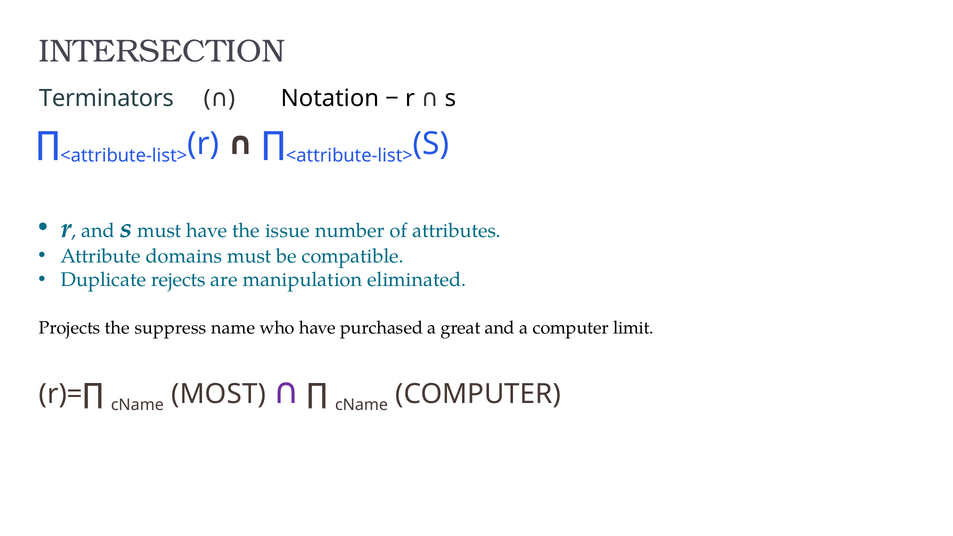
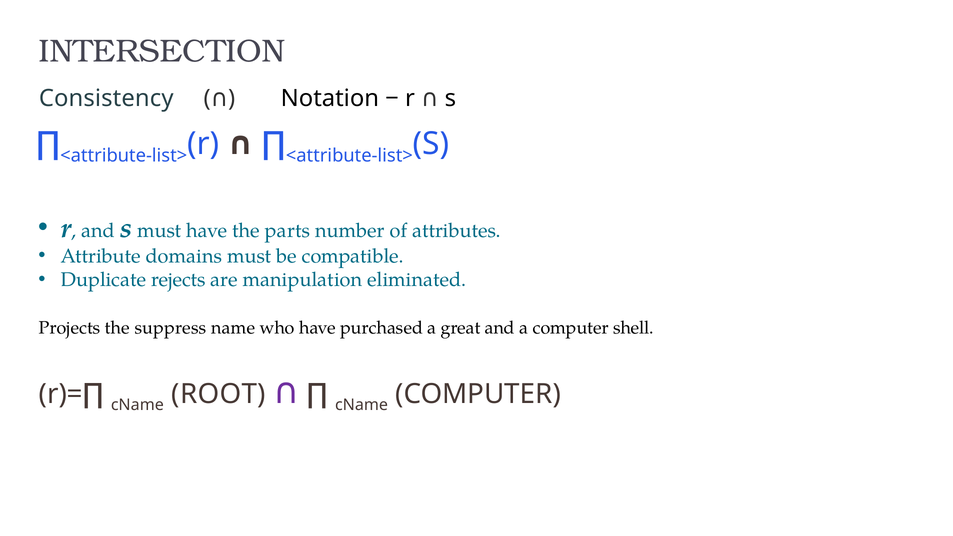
Terminators: Terminators -> Consistency
issue: issue -> parts
limit: limit -> shell
MOST: MOST -> ROOT
